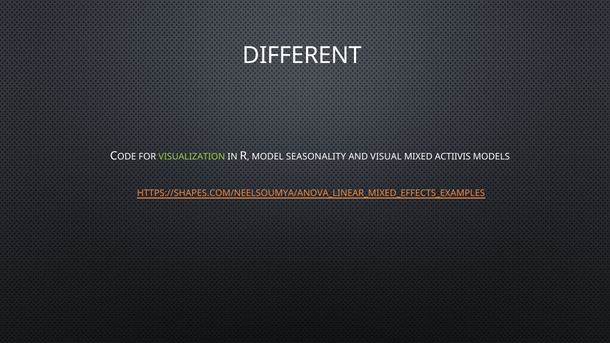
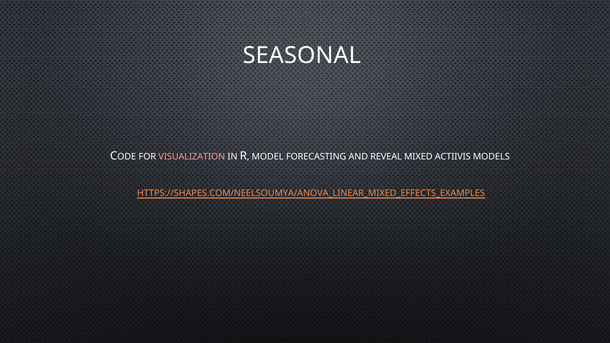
DIFFERENT: DIFFERENT -> SEASONAL
VISUALIZATION colour: light green -> pink
SEASONALITY: SEASONALITY -> FORECASTING
VISUAL: VISUAL -> REVEAL
